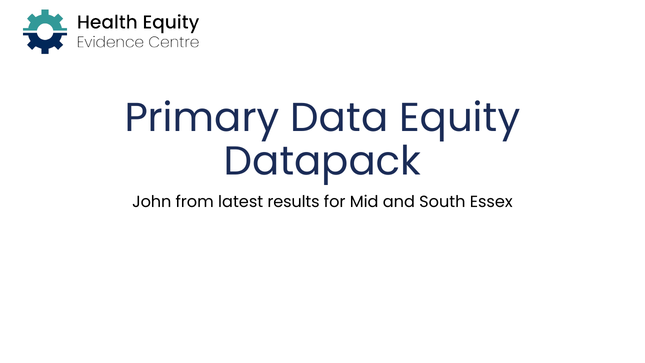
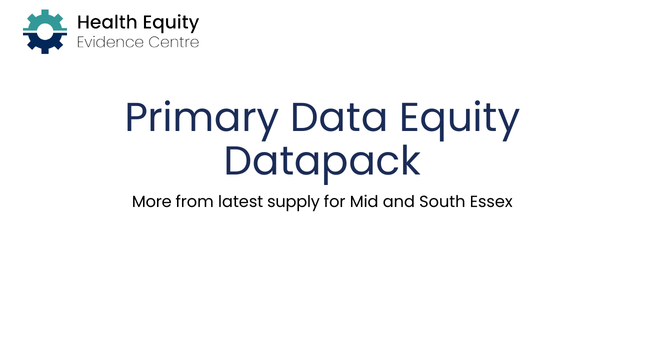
John: John -> More
results: results -> supply
